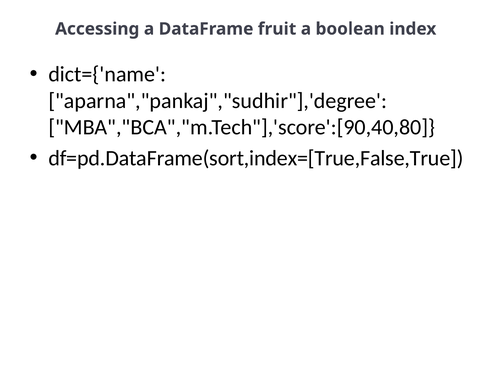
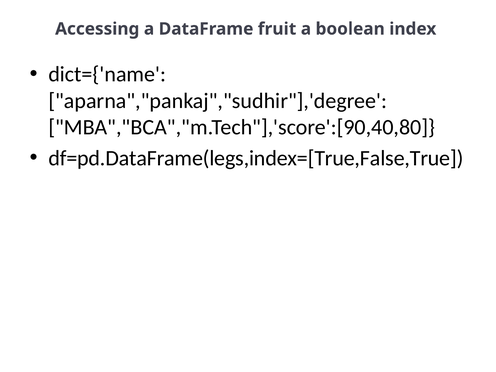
df=pd.DataFrame(sort,index=[True,False,True: df=pd.DataFrame(sort,index=[True,False,True -> df=pd.DataFrame(legs,index=[True,False,True
